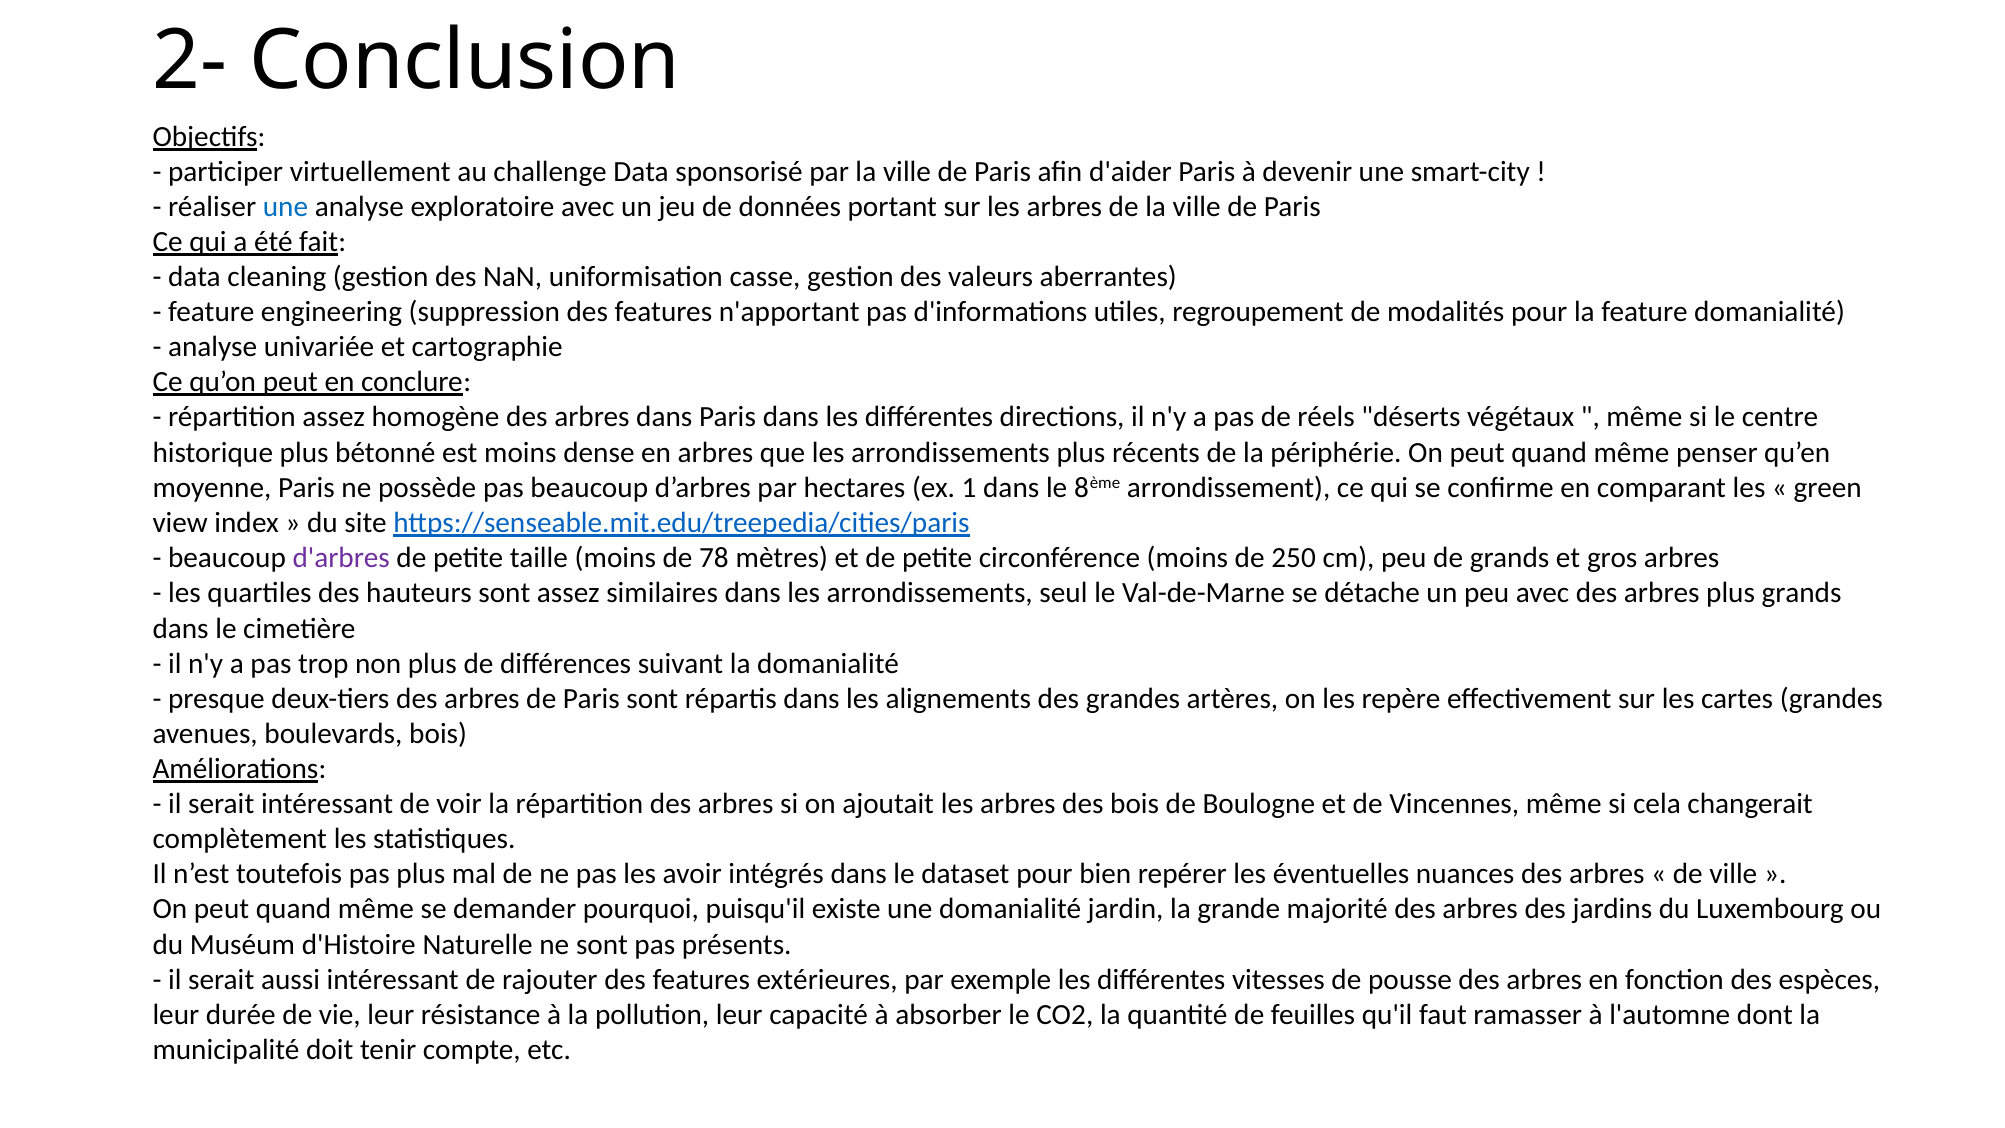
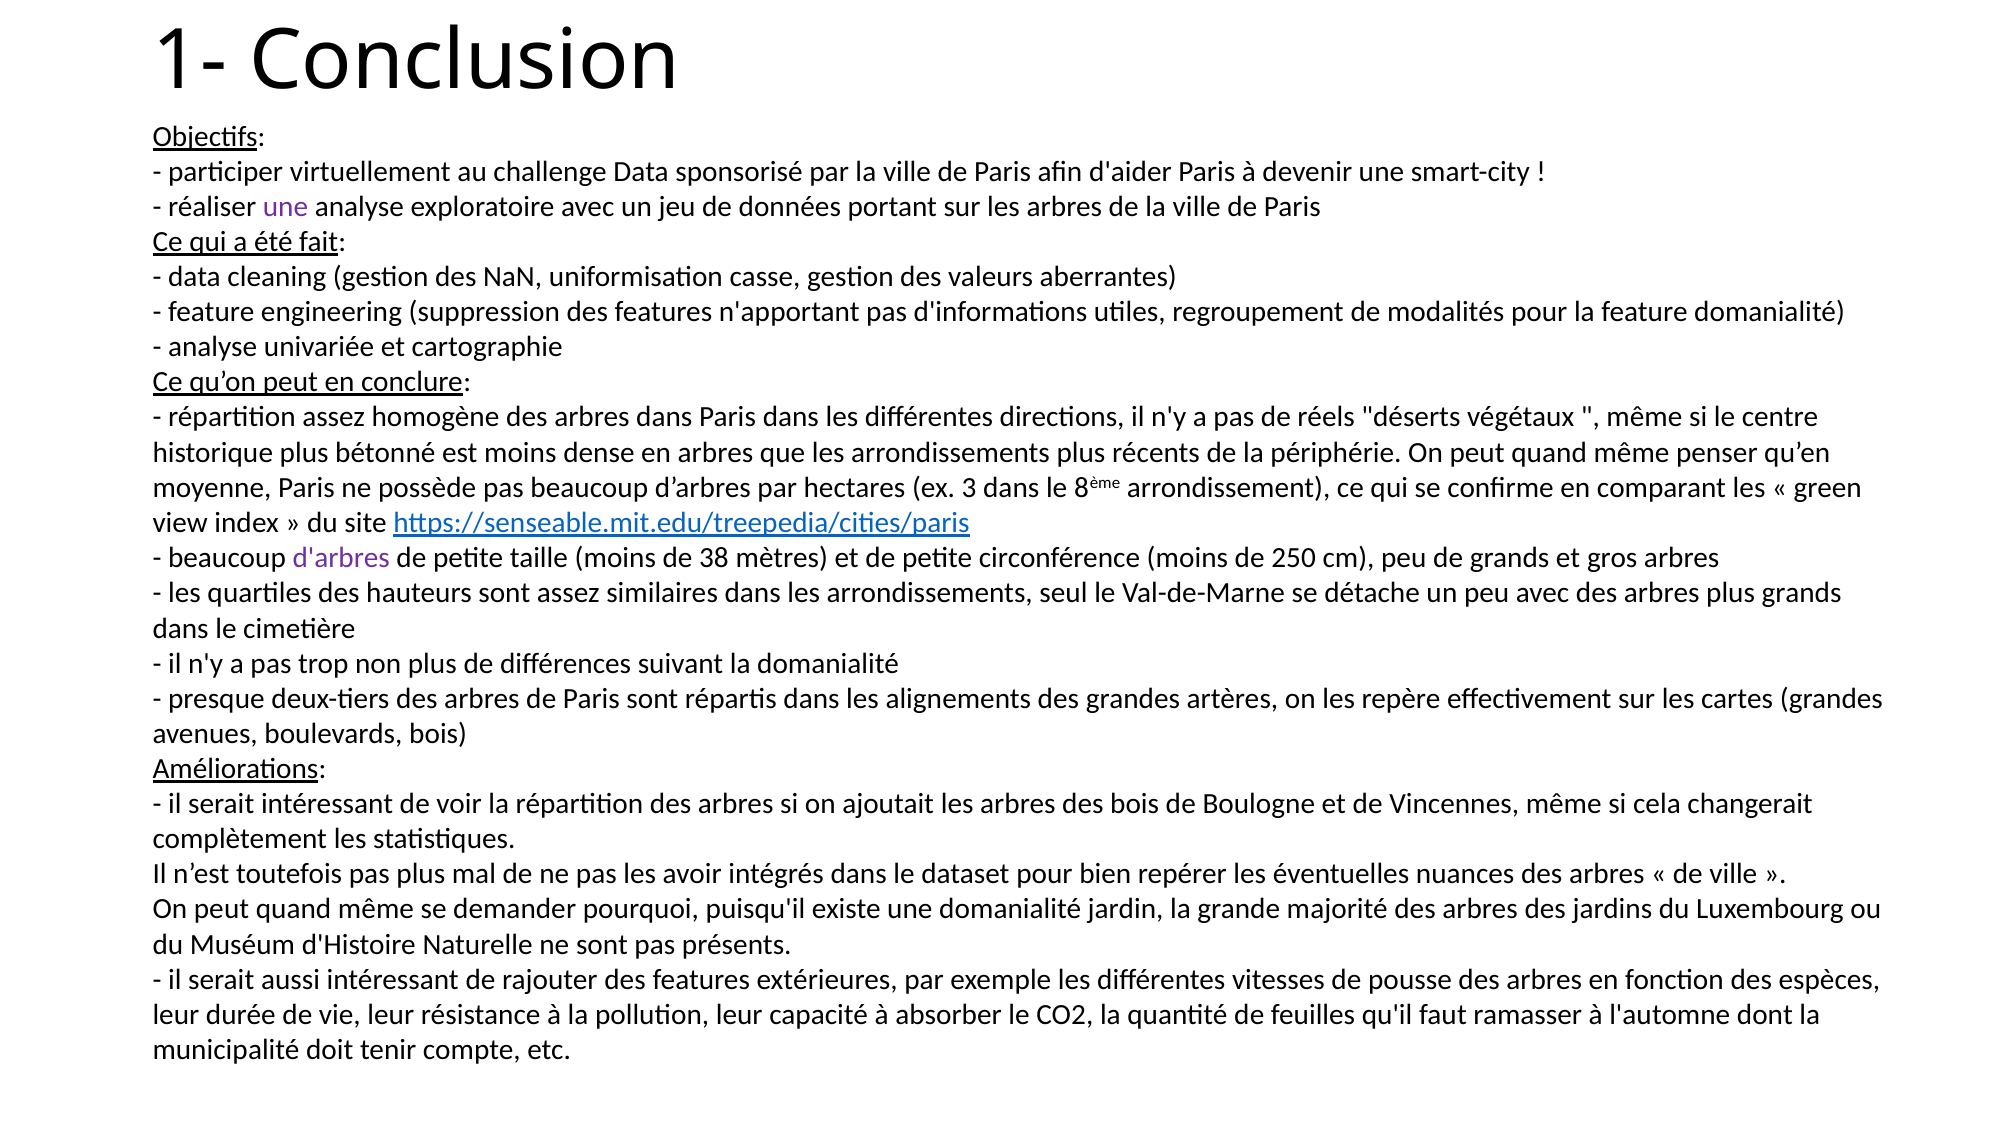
2-: 2- -> 1-
une at (285, 207) colour: blue -> purple
1: 1 -> 3
78: 78 -> 38
